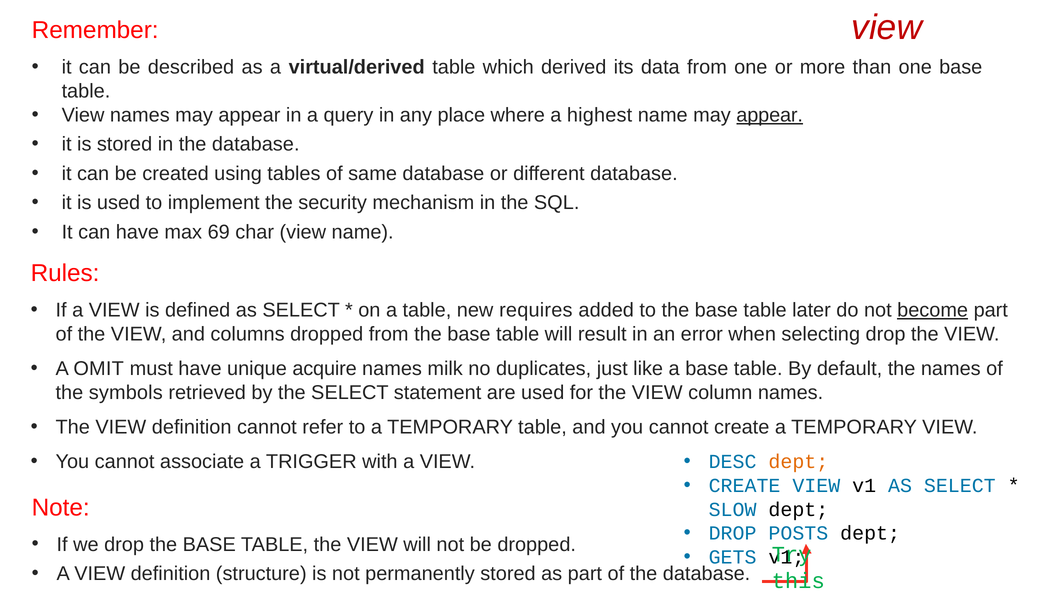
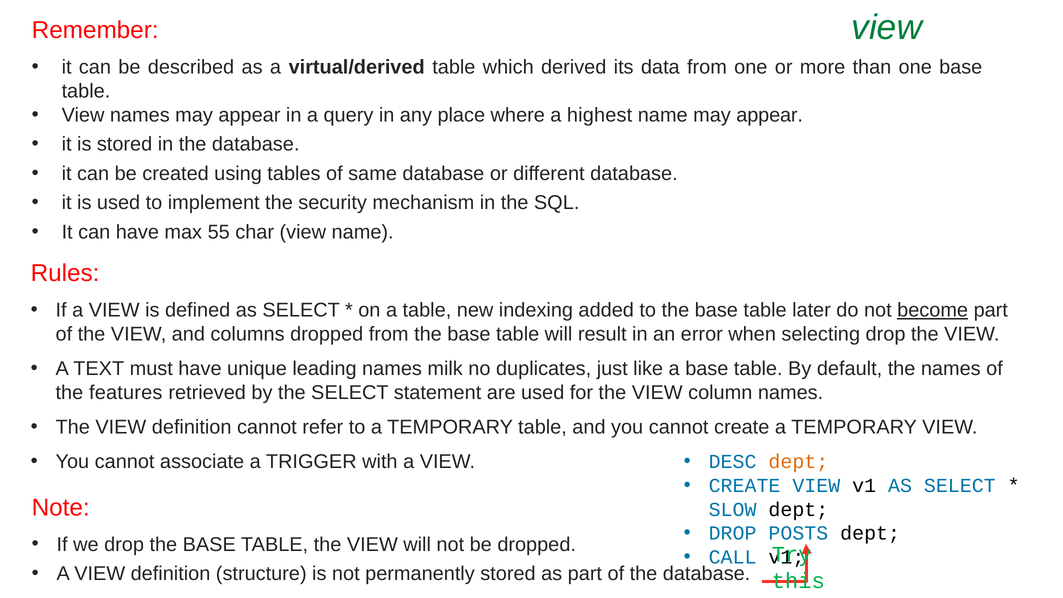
view at (887, 28) colour: red -> green
appear at (770, 115) underline: present -> none
69: 69 -> 55
requires: requires -> indexing
OMIT: OMIT -> TEXT
acquire: acquire -> leading
symbols: symbols -> features
GETS: GETS -> CALL
